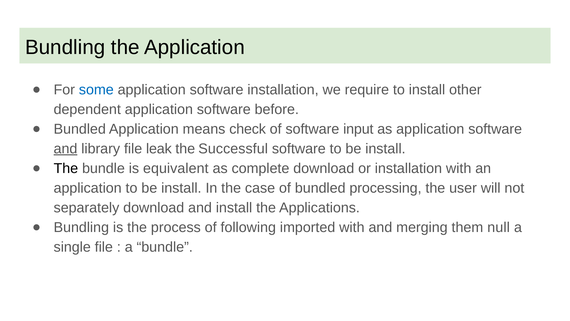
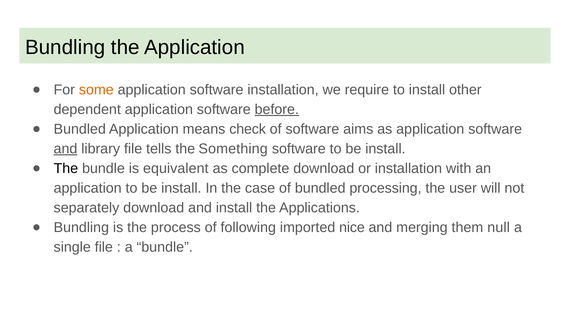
some colour: blue -> orange
before underline: none -> present
input: input -> aims
leak: leak -> tells
Successful: Successful -> Something
imported with: with -> nice
